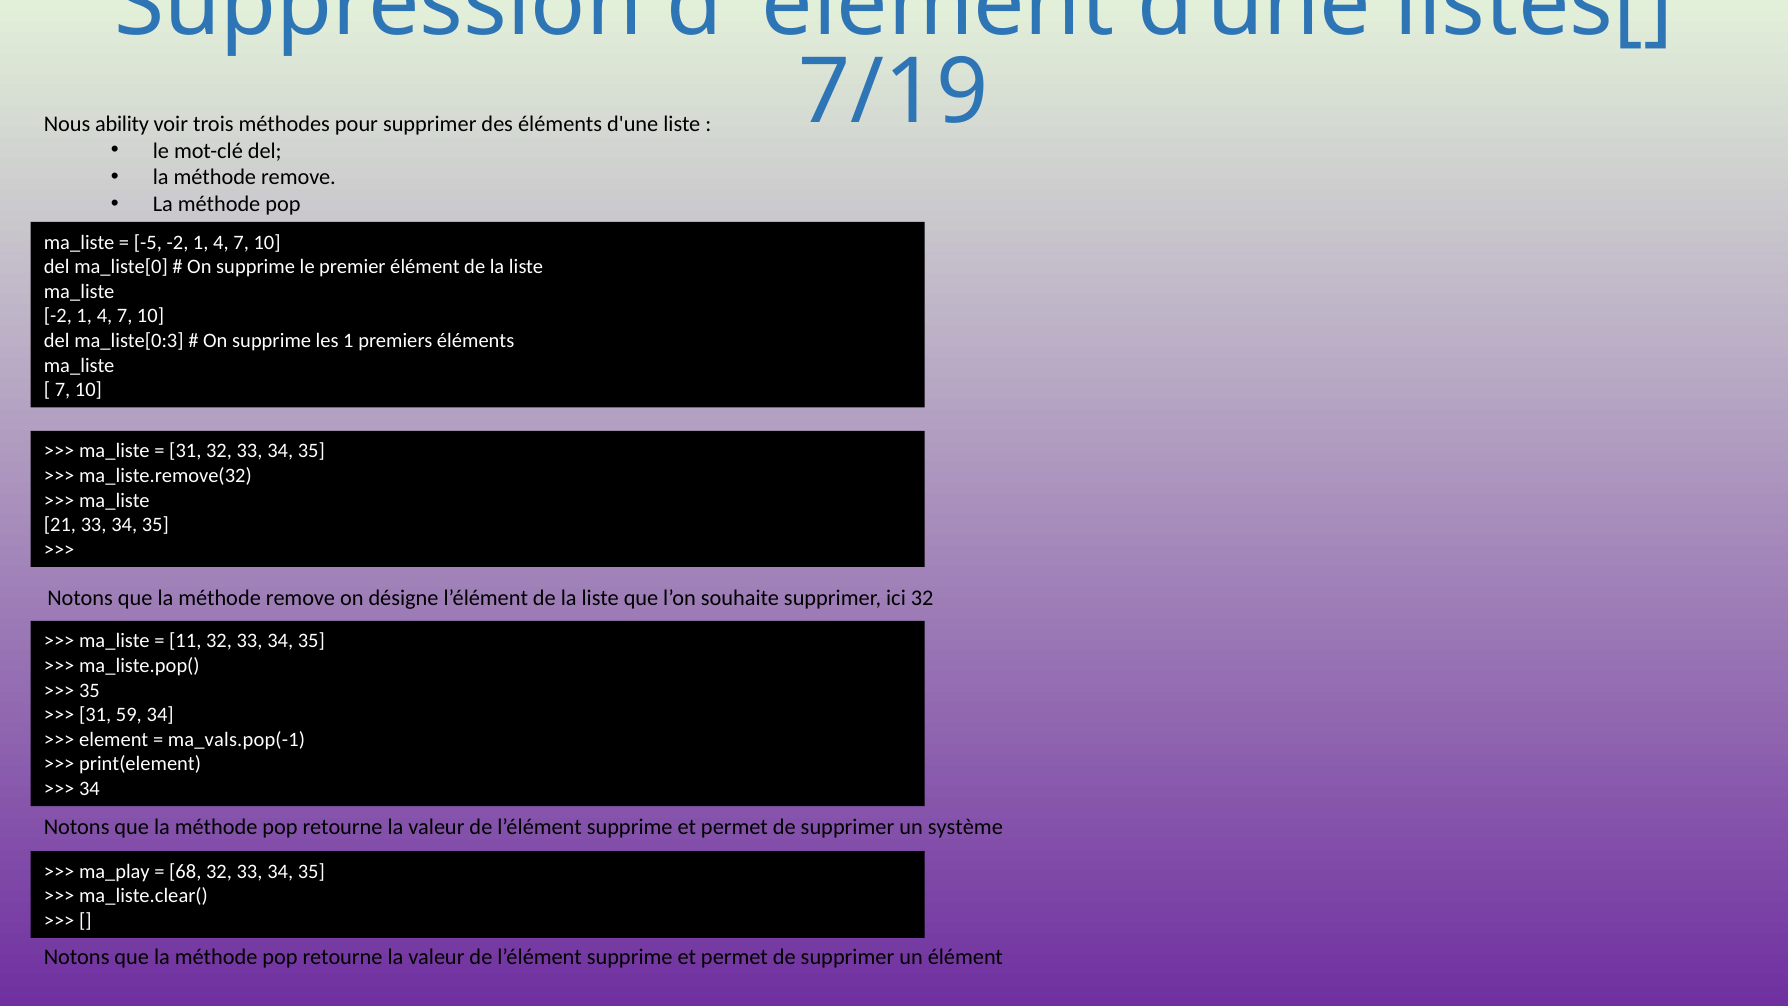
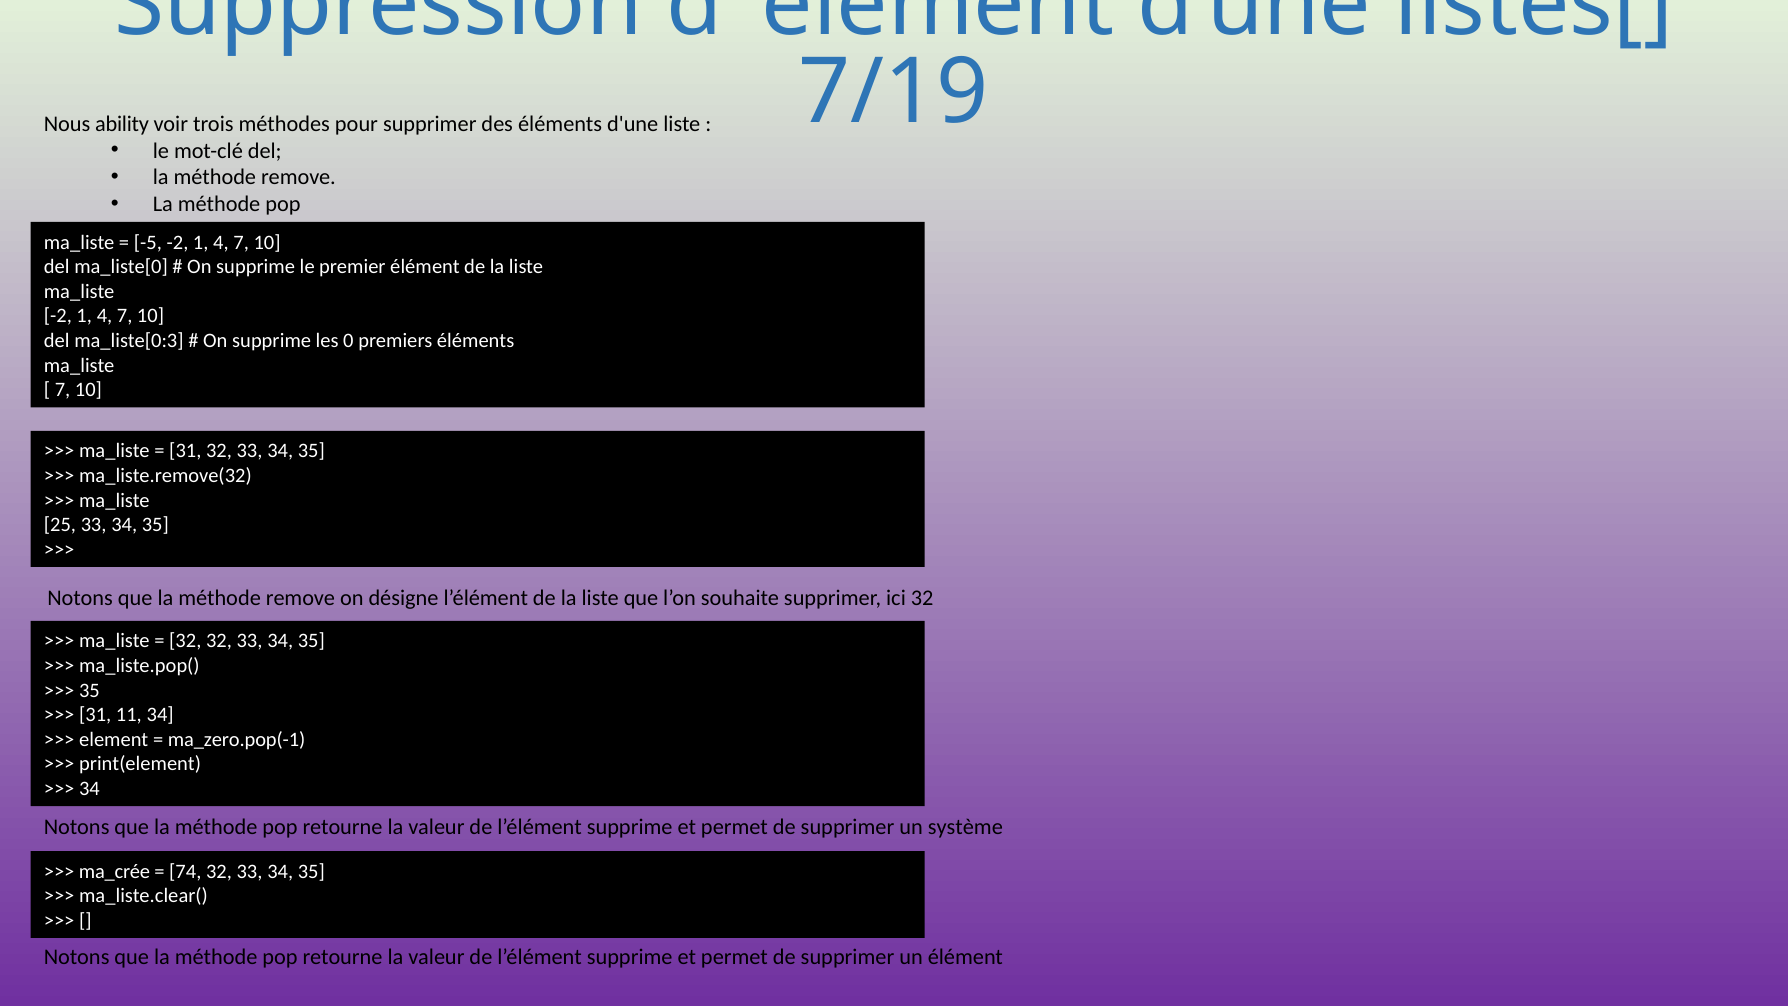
les 1: 1 -> 0
21: 21 -> 25
11 at (185, 641): 11 -> 32
59: 59 -> 11
ma_vals.pop(-1: ma_vals.pop(-1 -> ma_zero.pop(-1
ma_play: ma_play -> ma_crée
68: 68 -> 74
